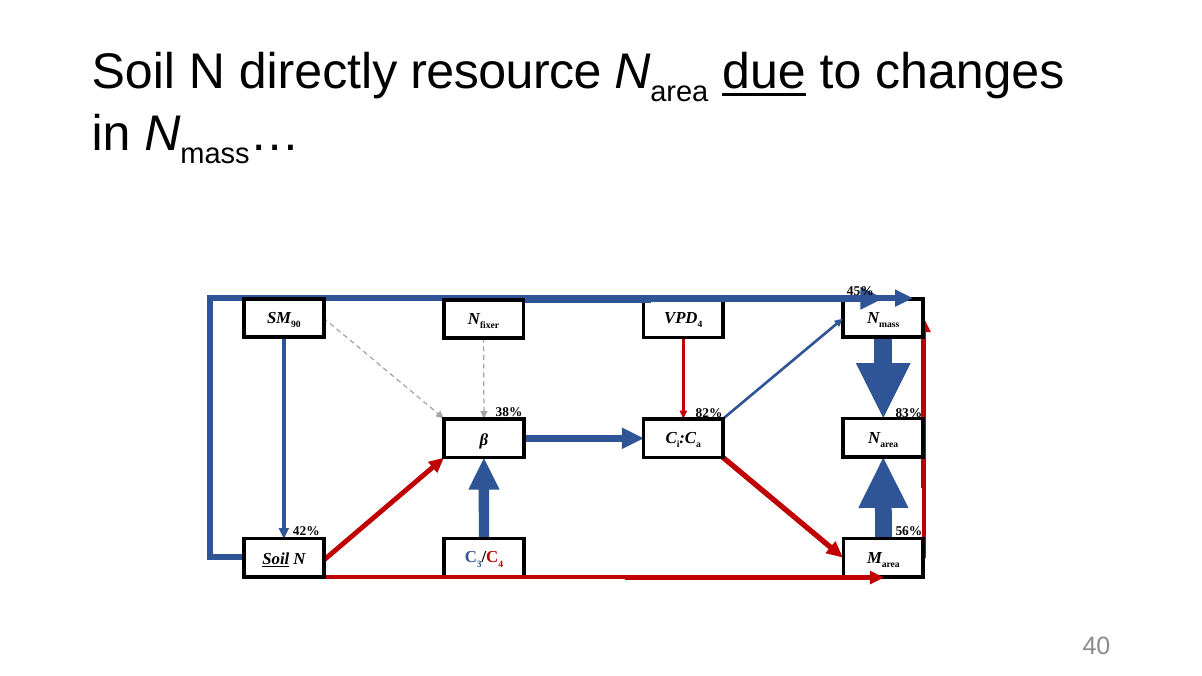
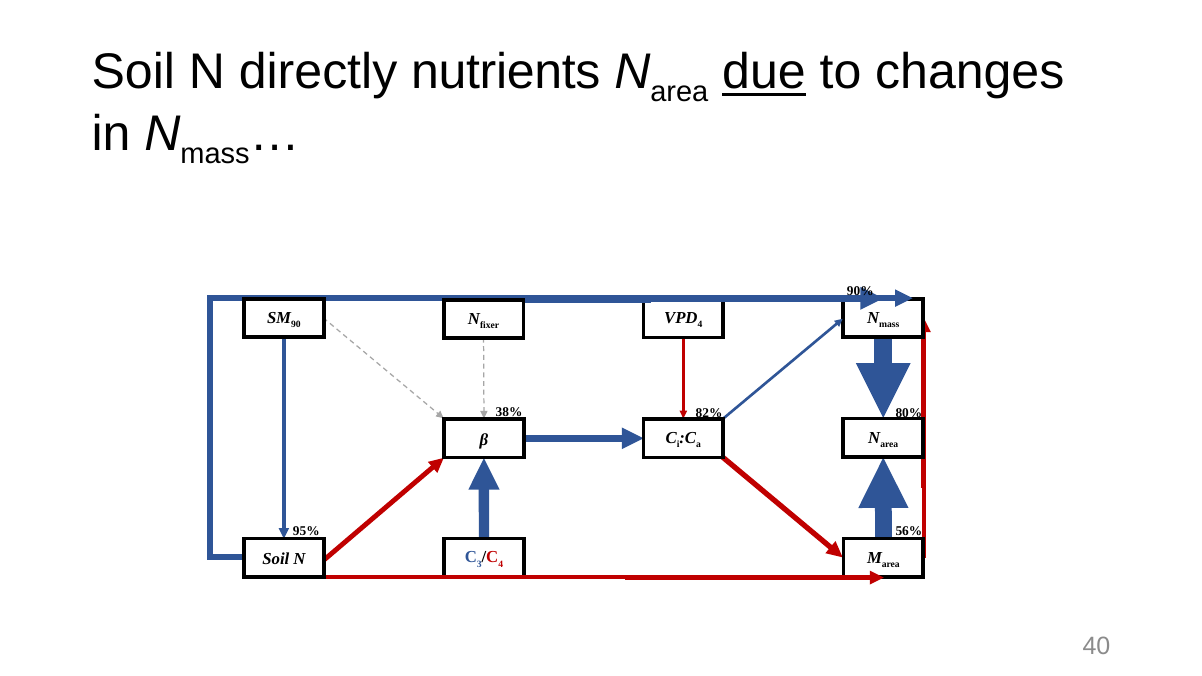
resource: resource -> nutrients
45%: 45% -> 90%
83%: 83% -> 80%
42%: 42% -> 95%
Soil at (276, 559) underline: present -> none
